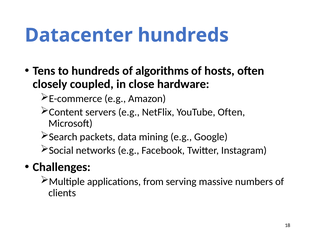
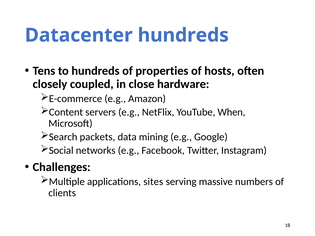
algorithms: algorithms -> properties
YouTube Often: Often -> When
from: from -> sites
